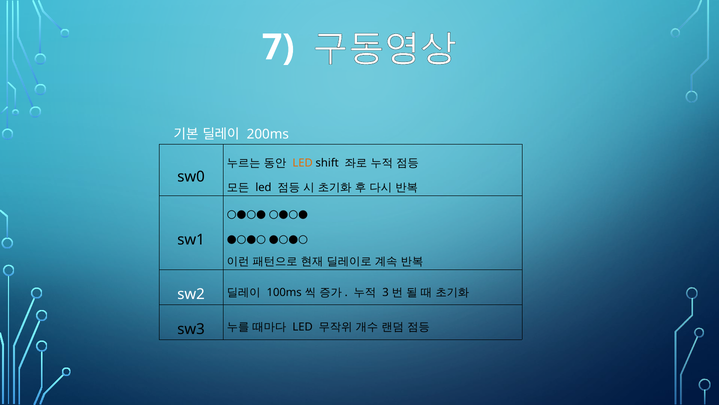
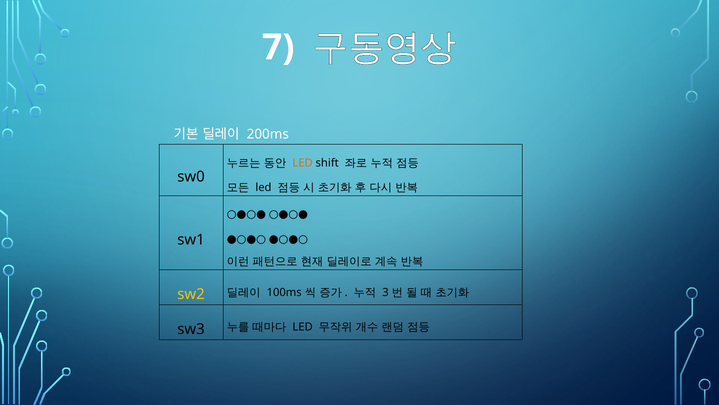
sw2 colour: white -> yellow
